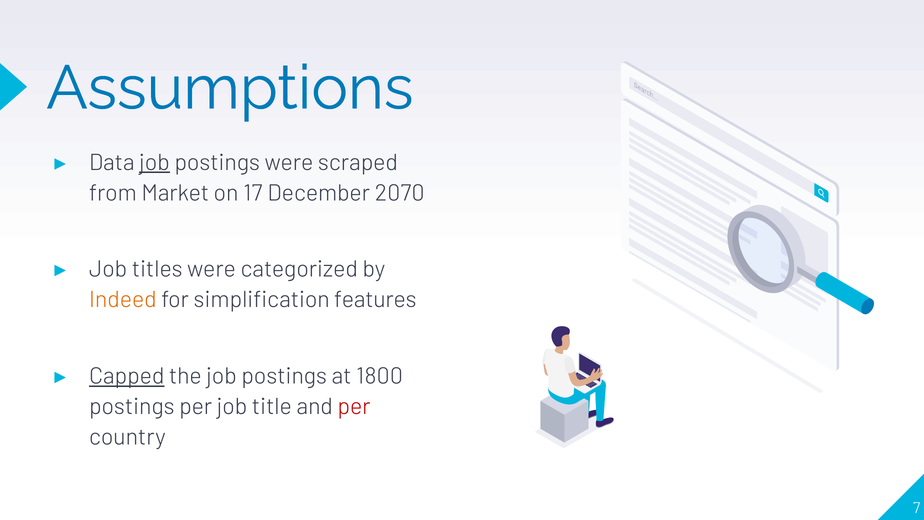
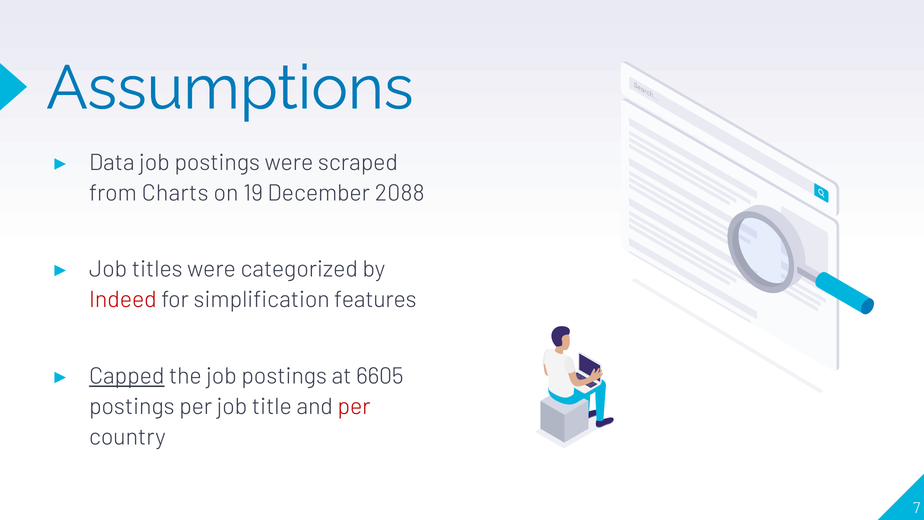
job at (155, 162) underline: present -> none
Market: Market -> Charts
17: 17 -> 19
2070: 2070 -> 2088
Indeed colour: orange -> red
1800: 1800 -> 6605
